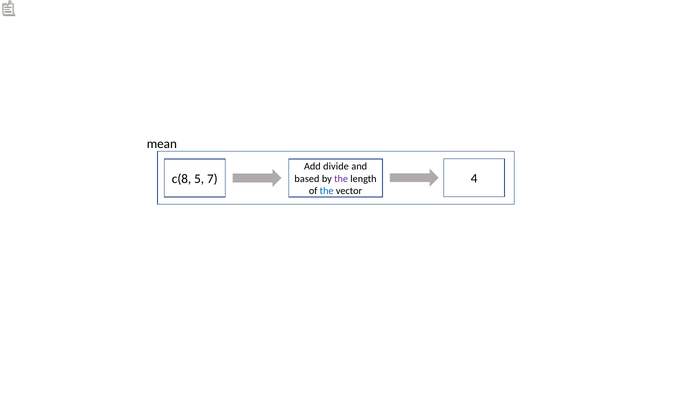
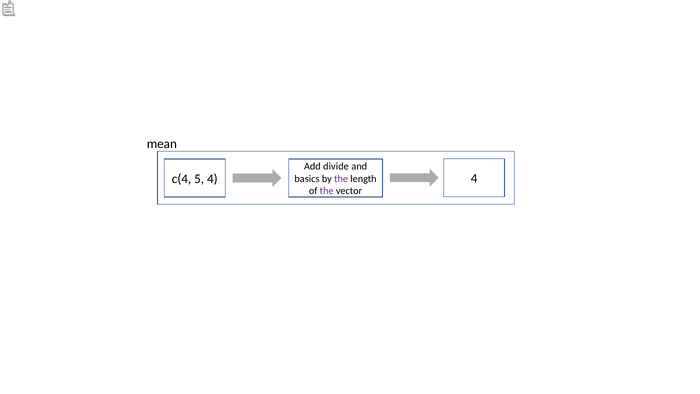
c(8: c(8 -> c(4
5 7: 7 -> 4
based: based -> basics
the at (327, 191) colour: blue -> purple
